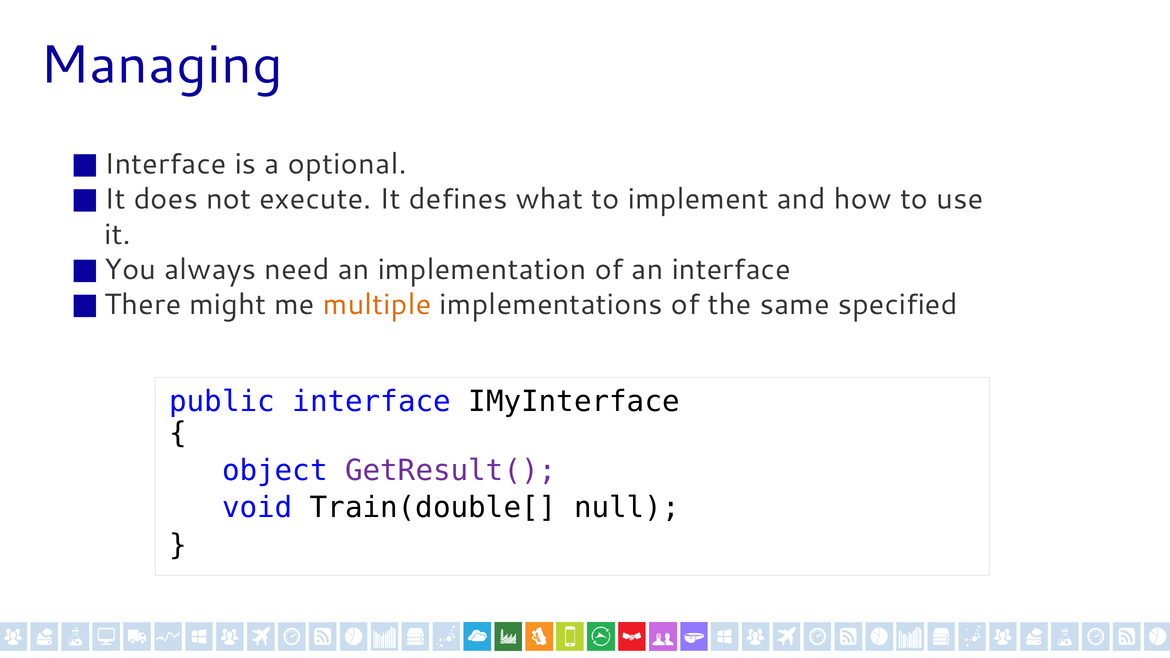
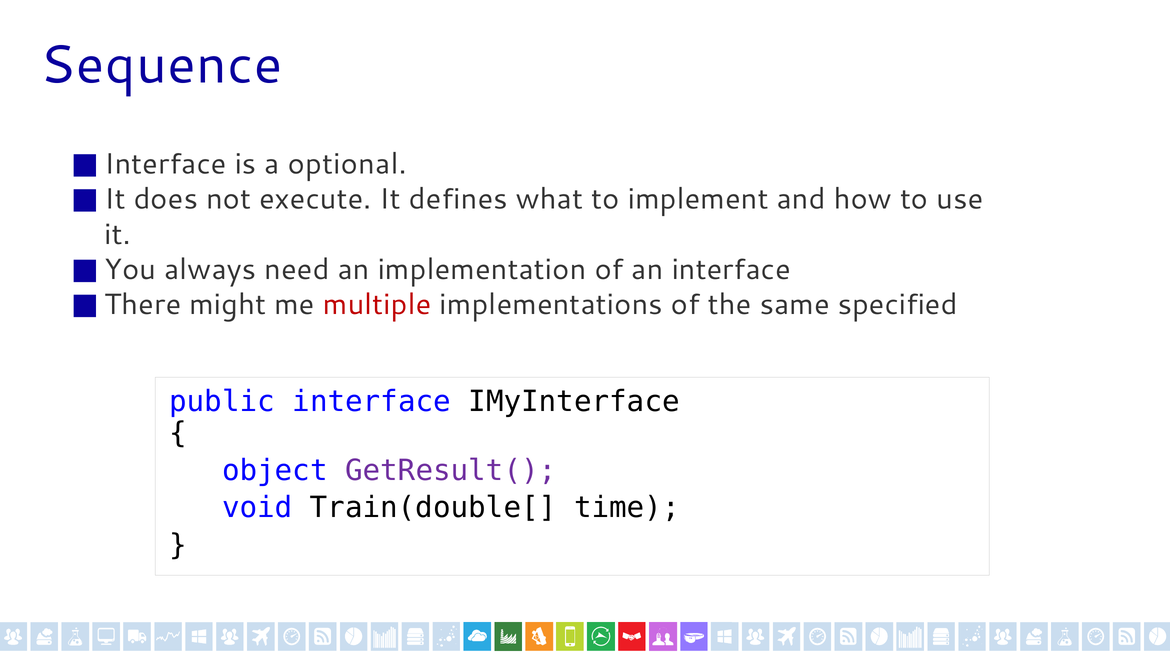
Managing: Managing -> Sequence
multiple colour: orange -> red
null: null -> time
